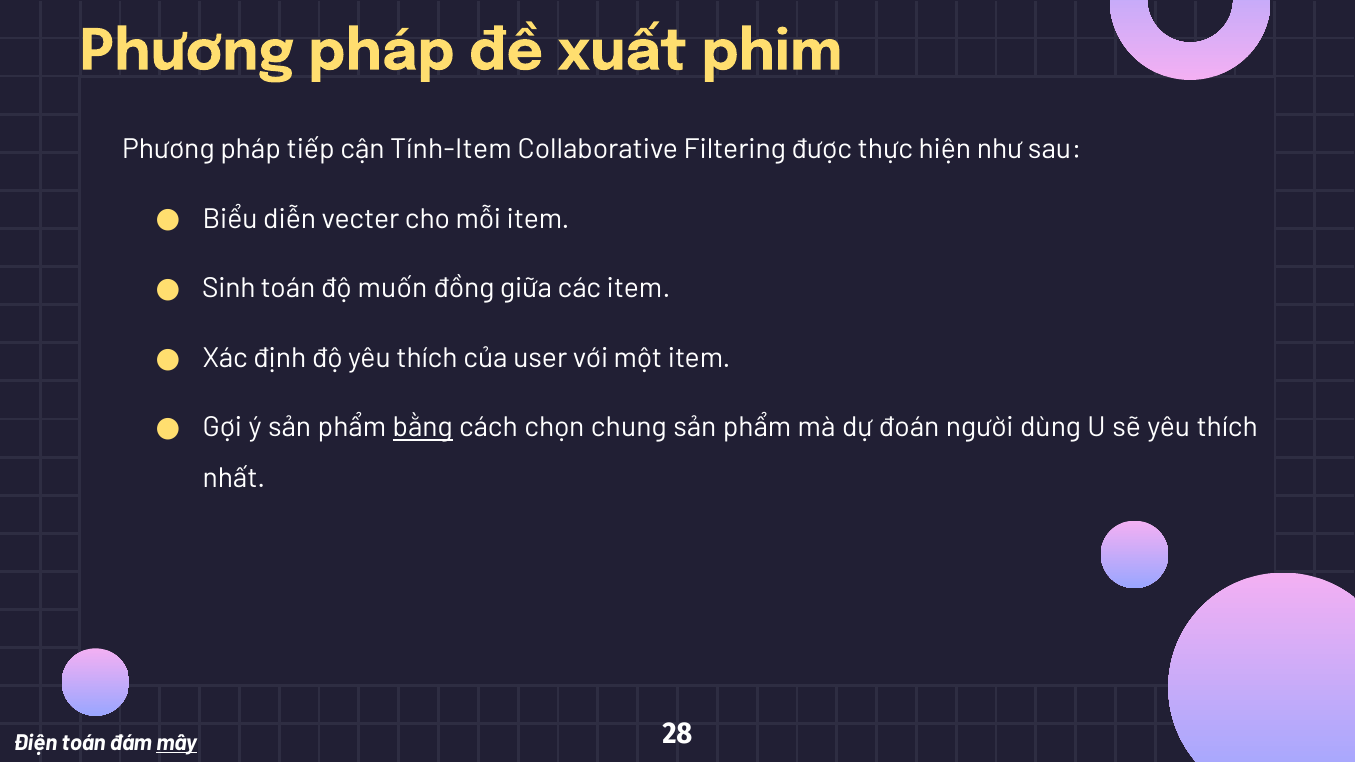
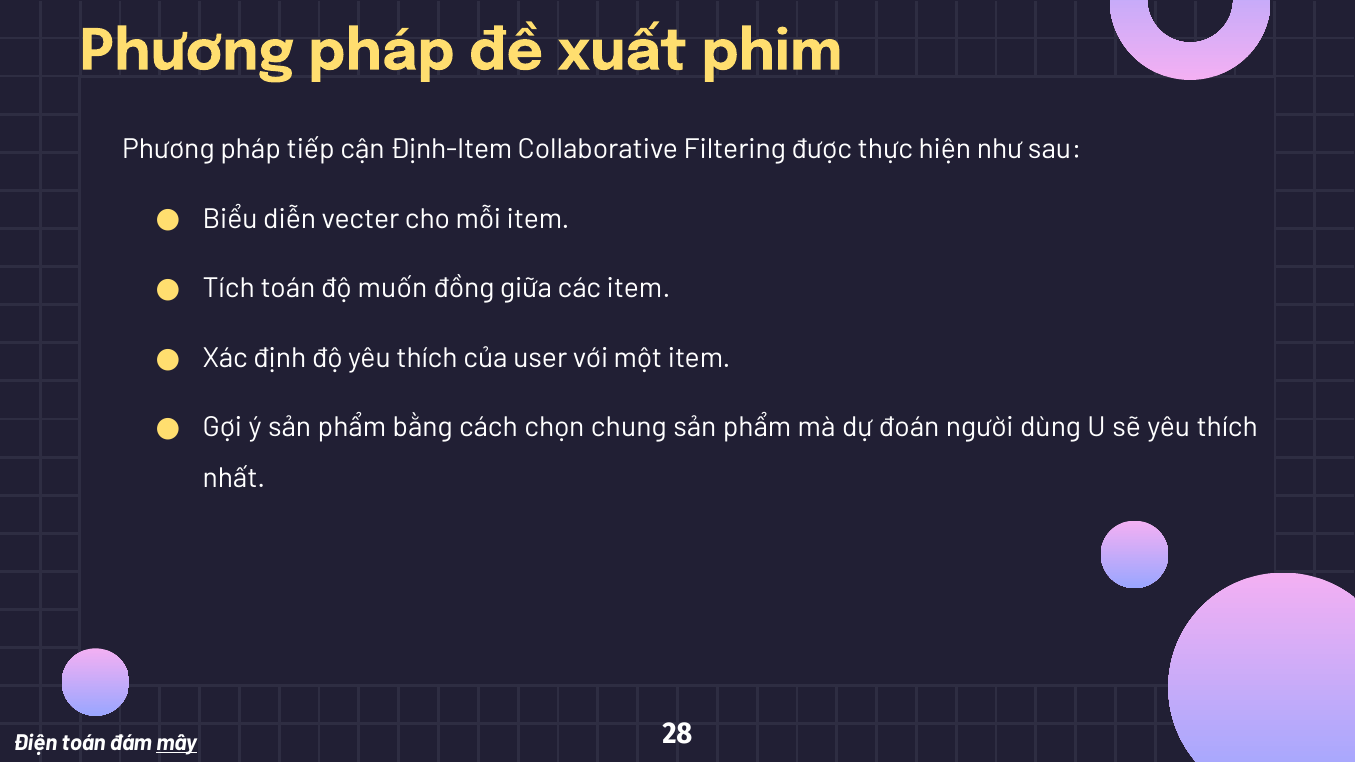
Tính-Item: Tính-Item -> Định-Item
Sinh: Sinh -> Tích
bằng underline: present -> none
